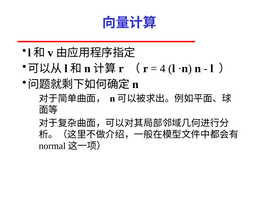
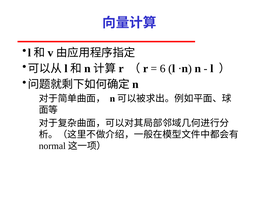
4: 4 -> 6
